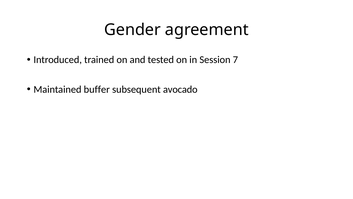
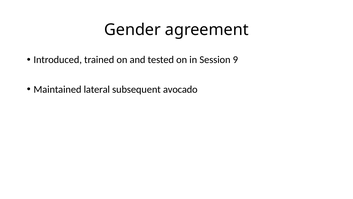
7: 7 -> 9
buffer: buffer -> lateral
